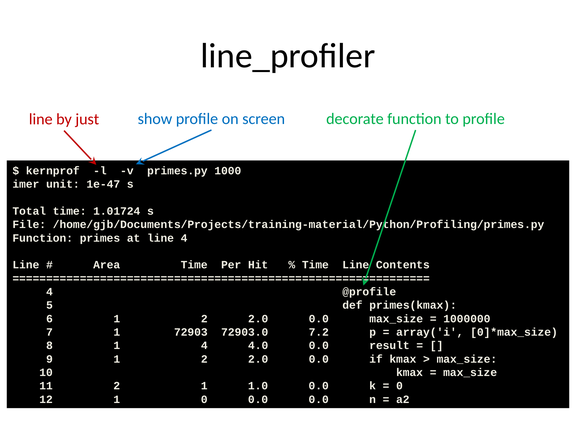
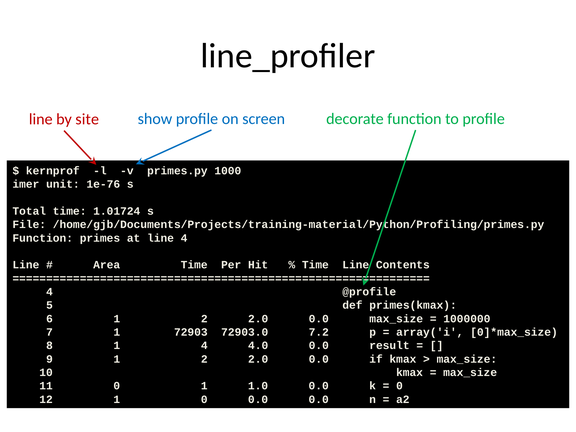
just: just -> site
1e-47: 1e-47 -> 1e-76
11 2: 2 -> 0
